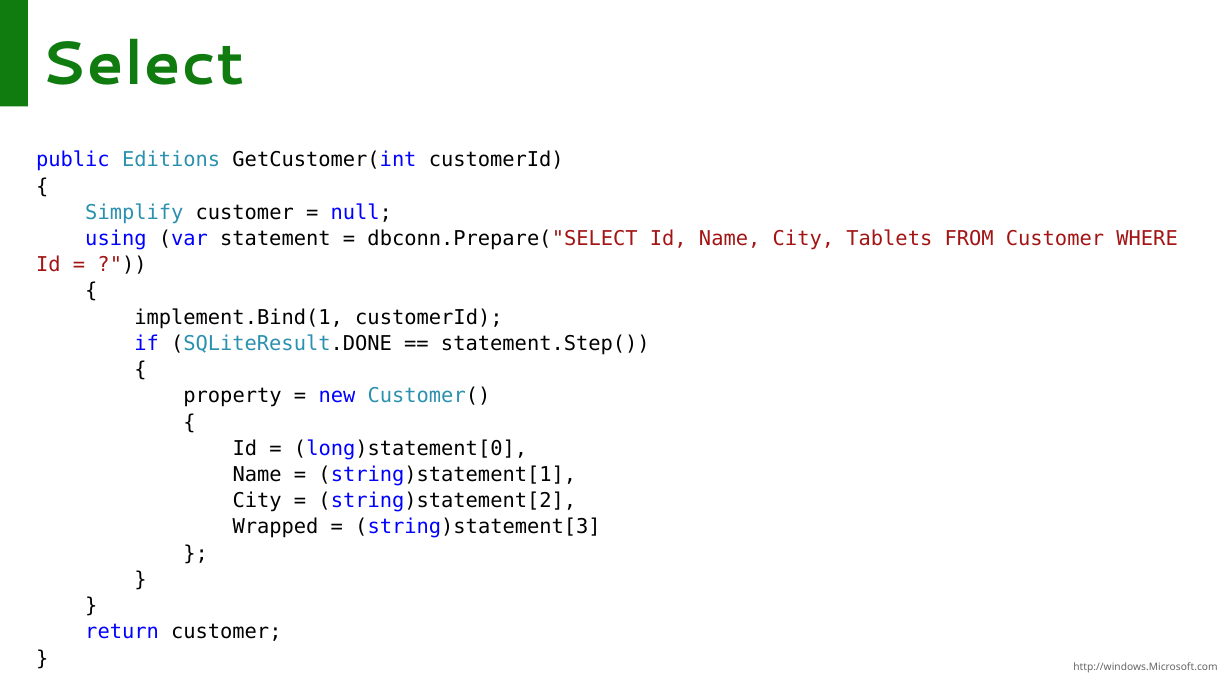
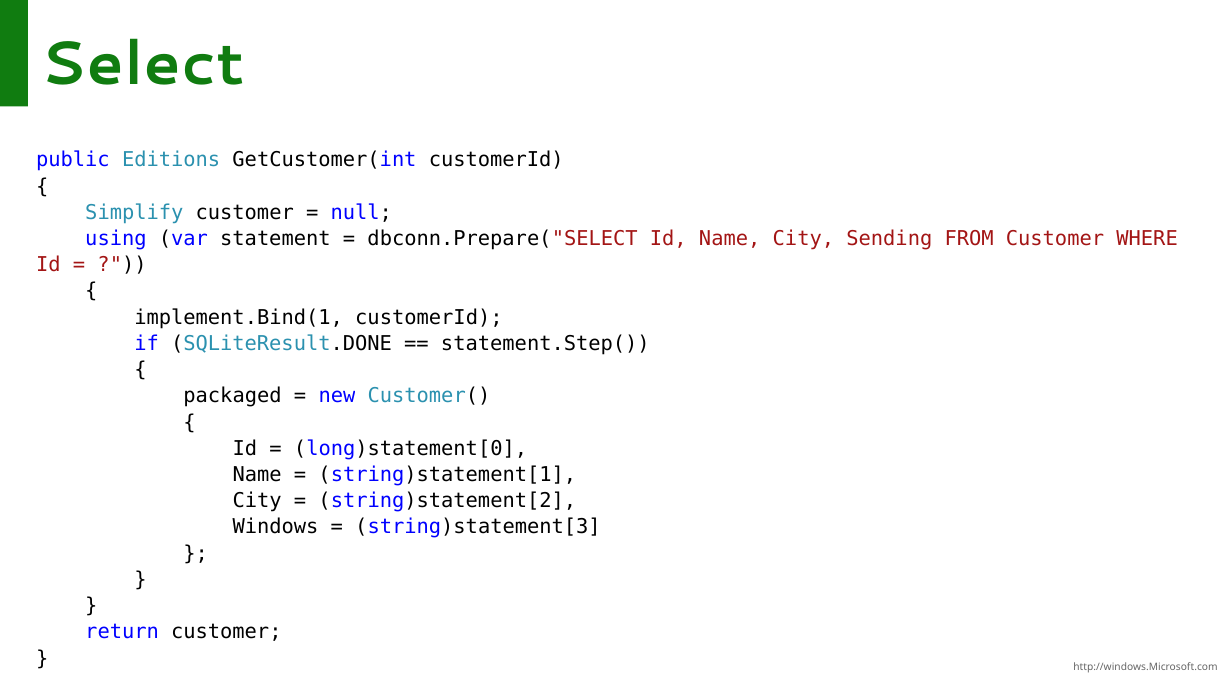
Tablets: Tablets -> Sending
property: property -> packaged
Wrapped: Wrapped -> Windows
